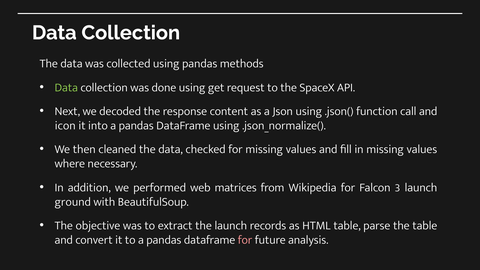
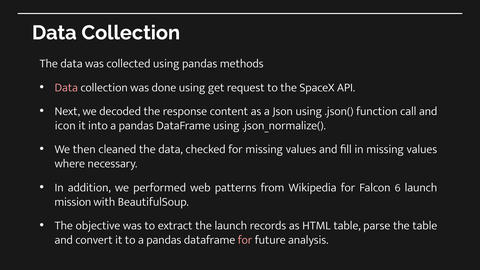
Data at (66, 87) colour: light green -> pink
matrices: matrices -> patterns
3: 3 -> 6
ground: ground -> mission
